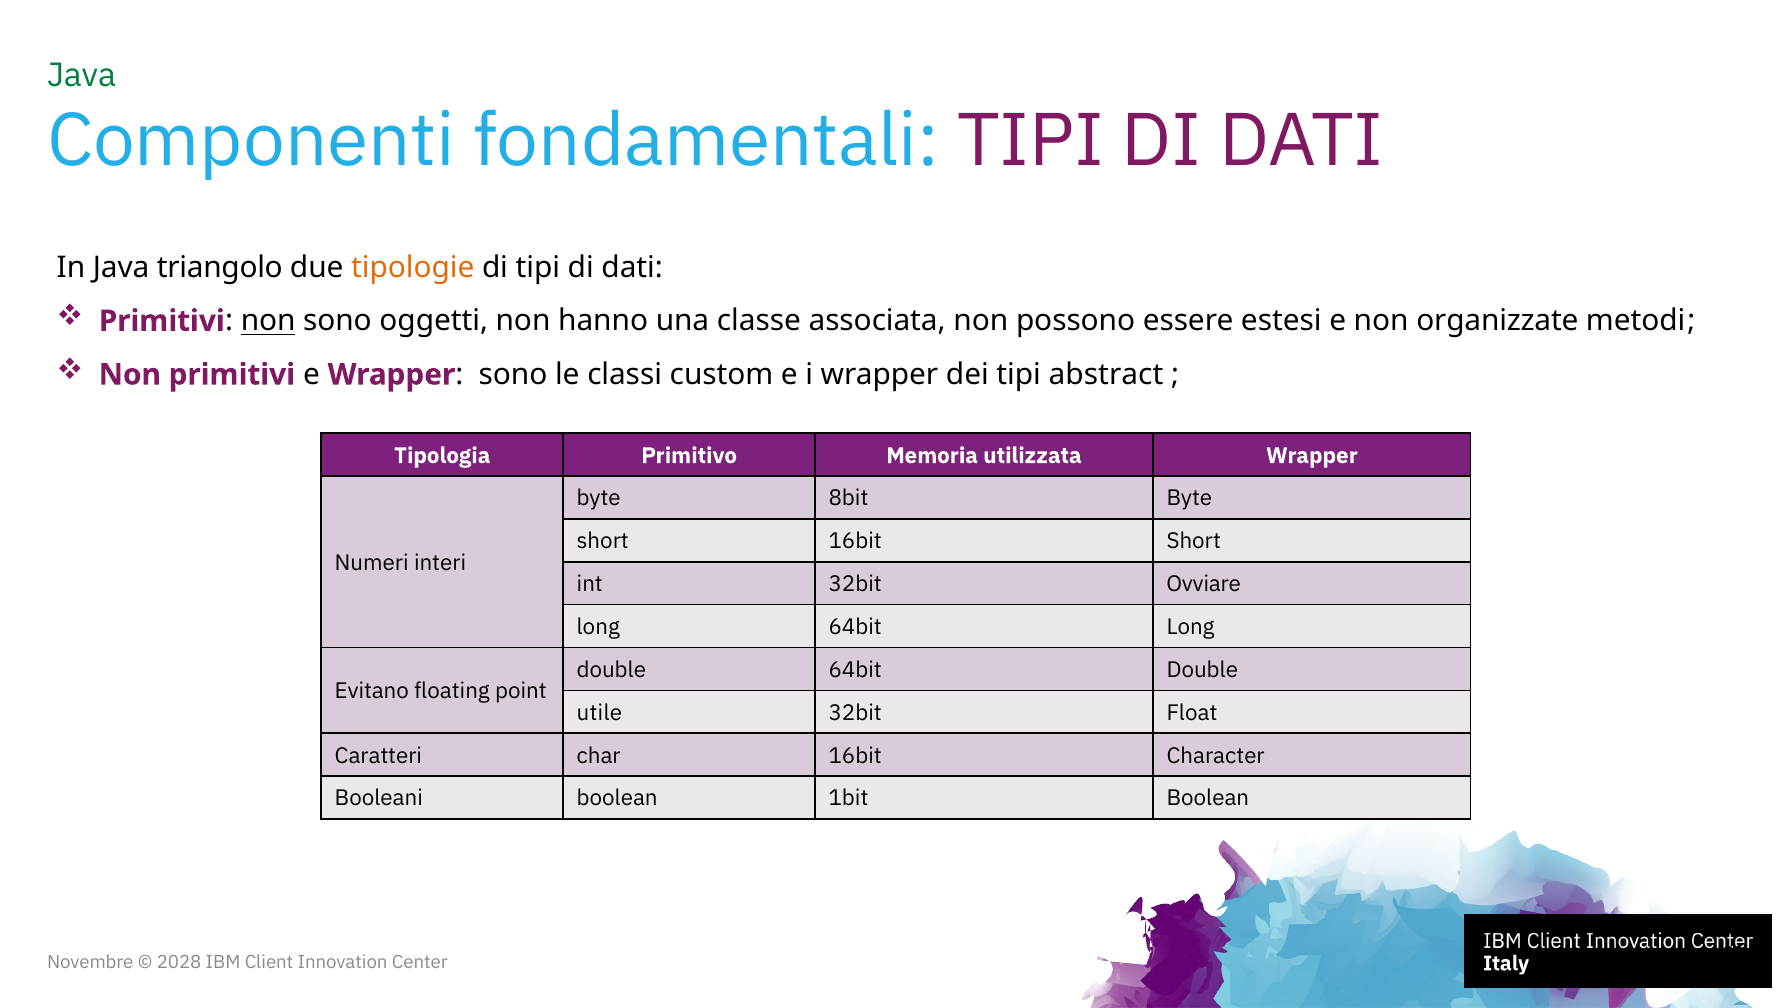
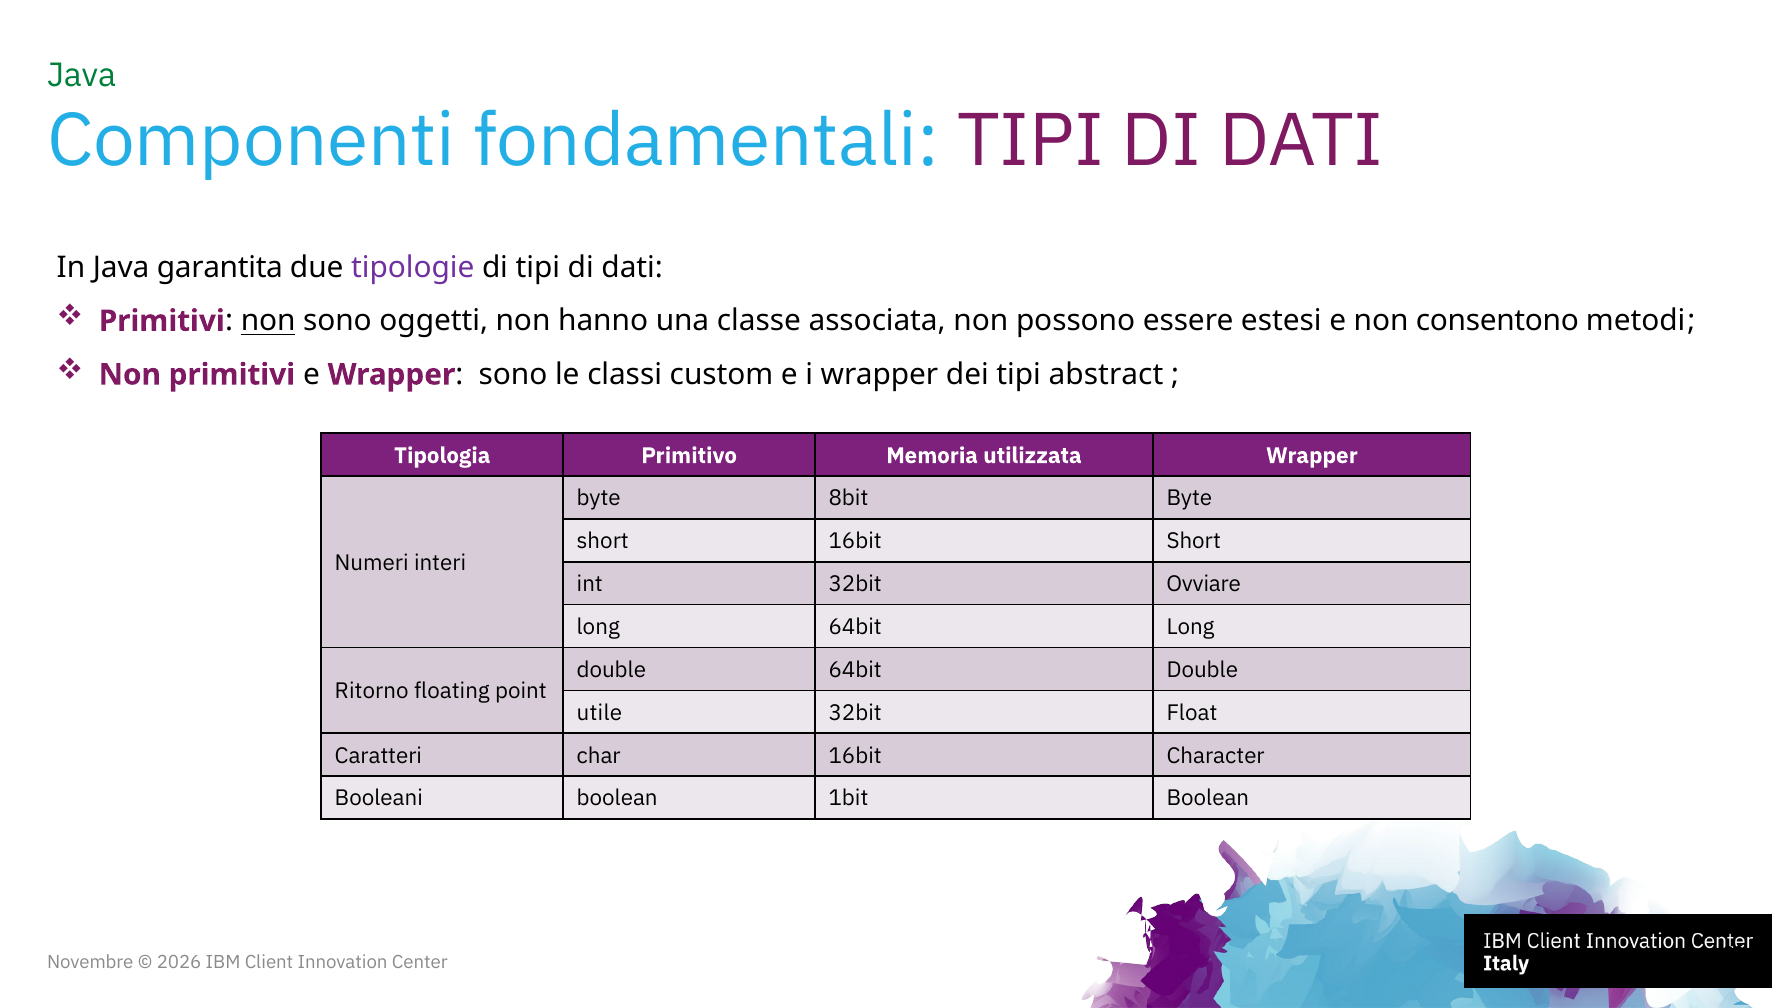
triangolo: triangolo -> garantita
tipologie colour: orange -> purple
organizzate: organizzate -> consentono
Evitano: Evitano -> Ritorno
2028: 2028 -> 2026
